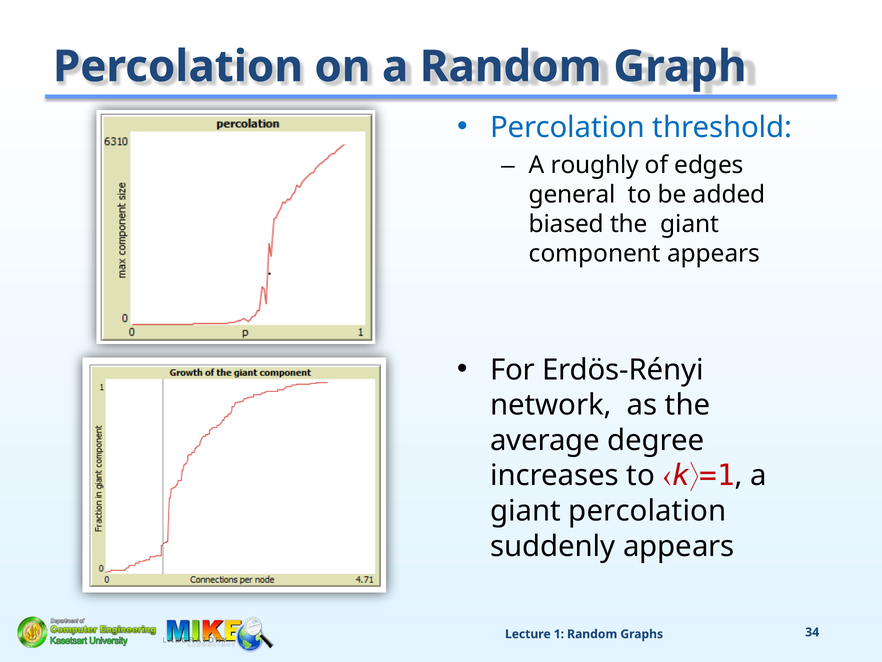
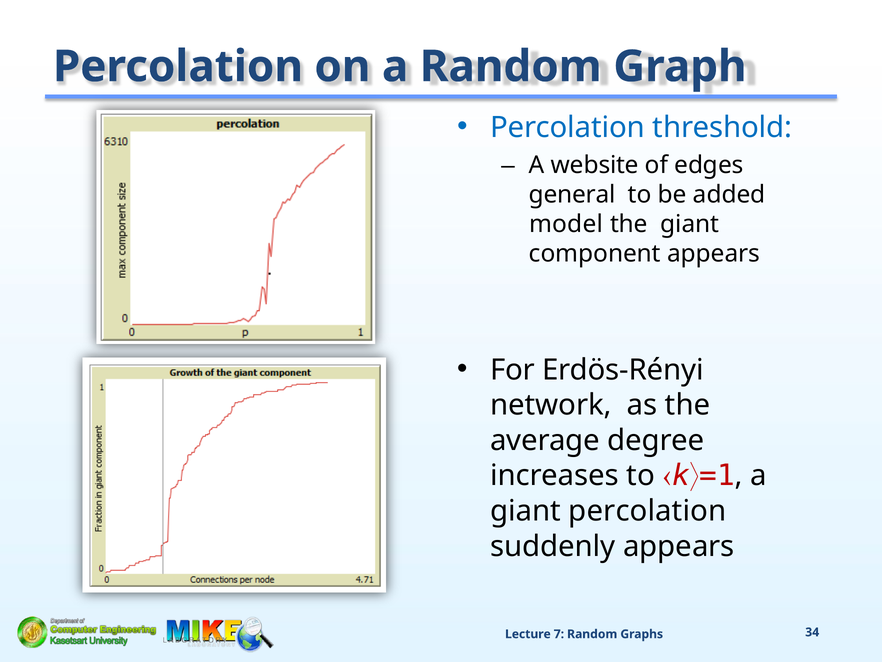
roughly: roughly -> website
biased: biased -> model
1: 1 -> 7
